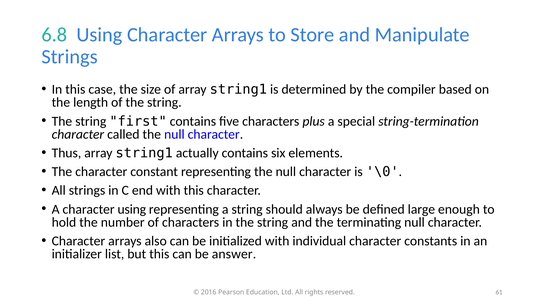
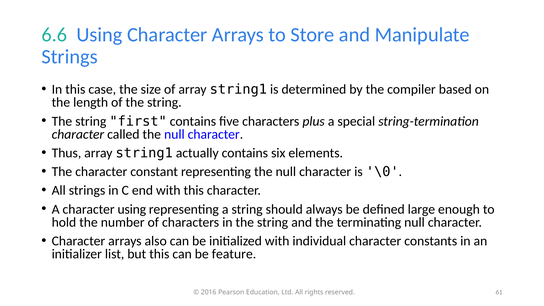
6.8: 6.8 -> 6.6
answer: answer -> feature
